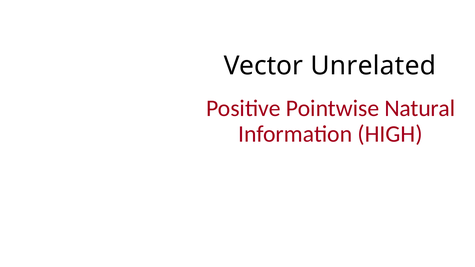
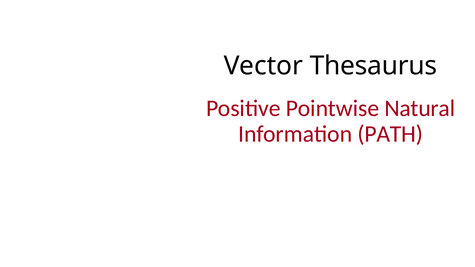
Unrelated: Unrelated -> Thesaurus
HIGH: HIGH -> PATH
